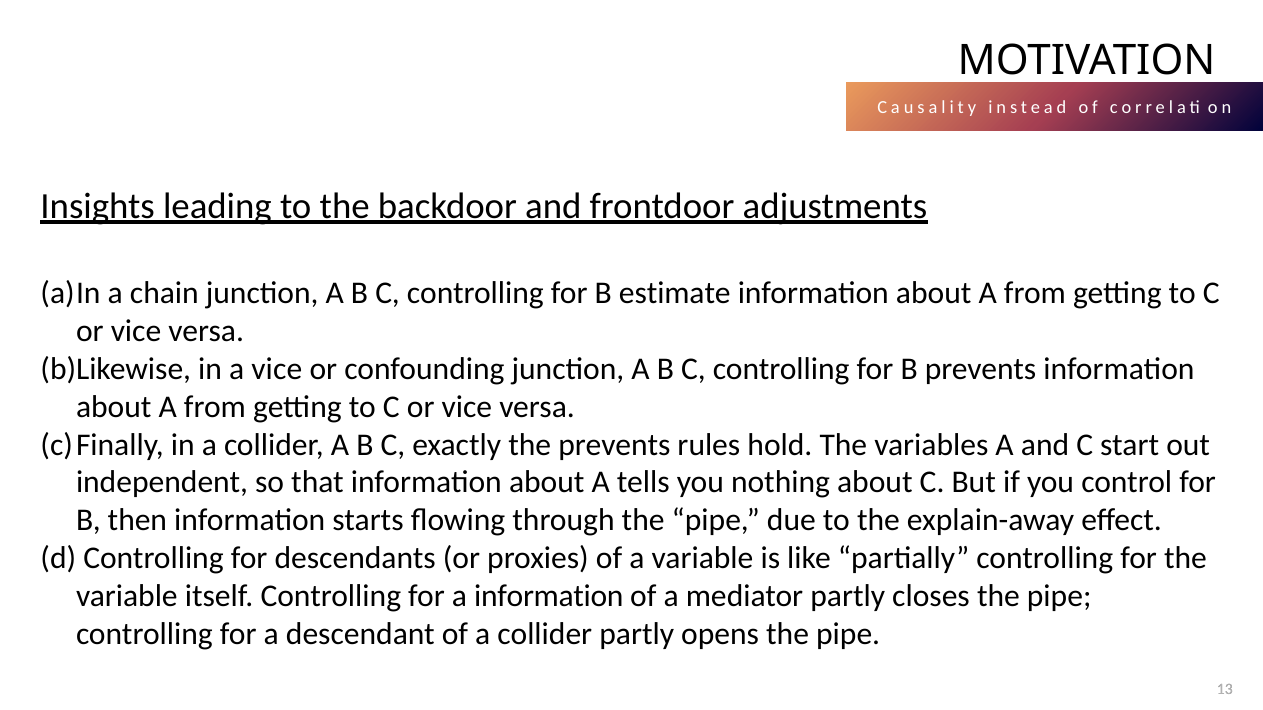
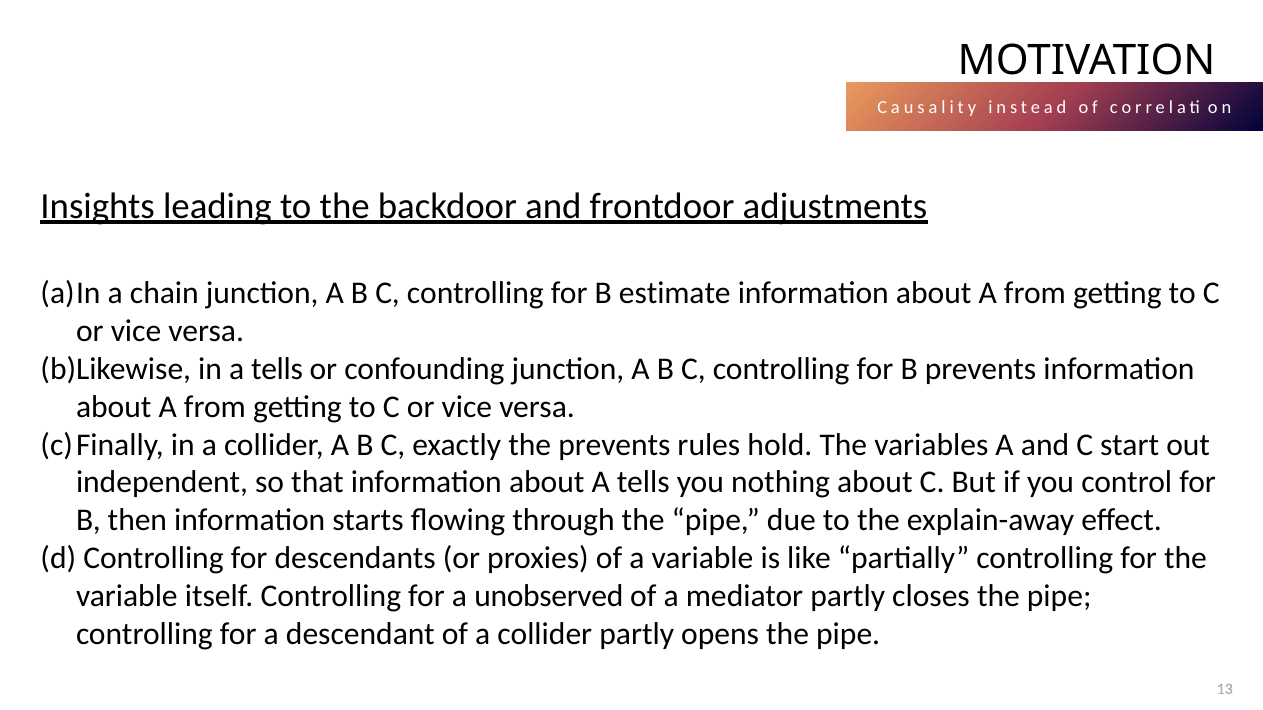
in a vice: vice -> tells
a information: information -> unobserved
